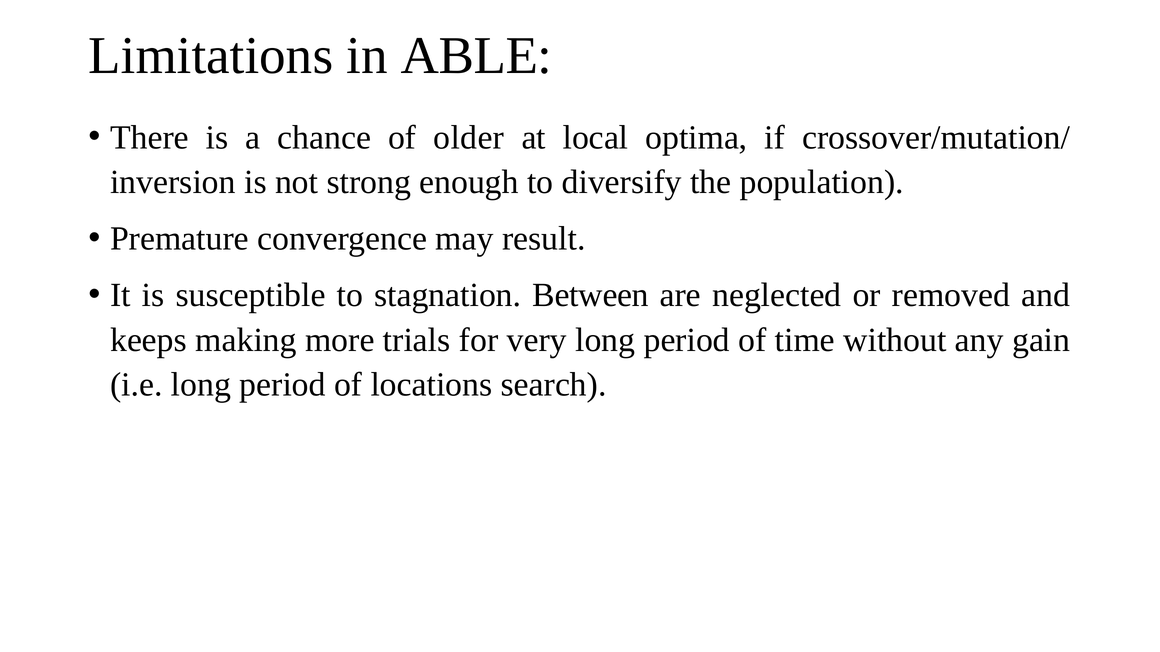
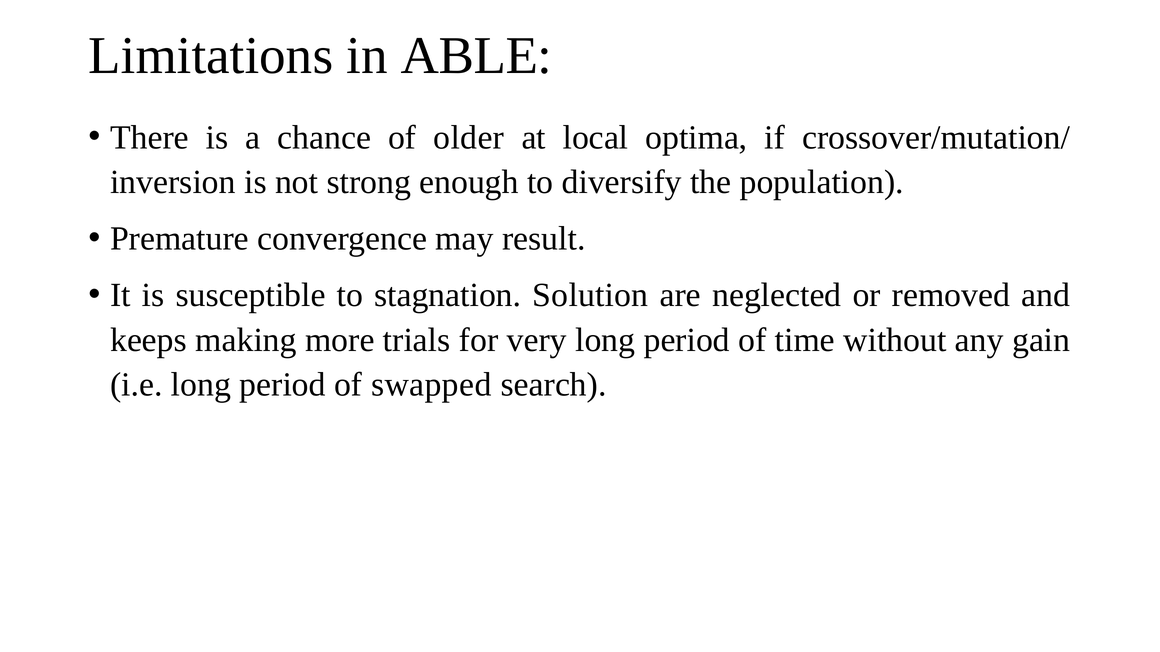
Between: Between -> Solution
locations: locations -> swapped
